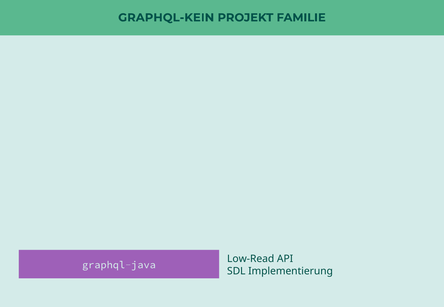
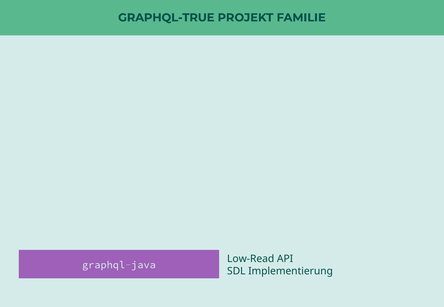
GRAPHQL-KEIN: GRAPHQL-KEIN -> GRAPHQL-TRUE
